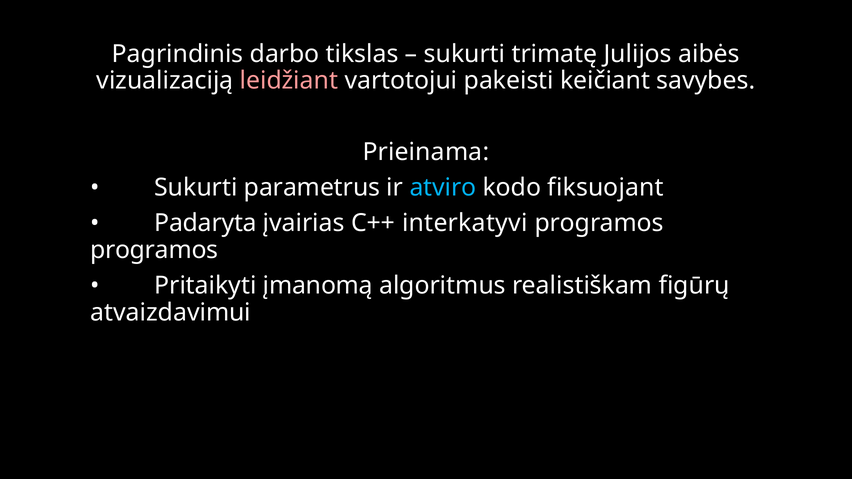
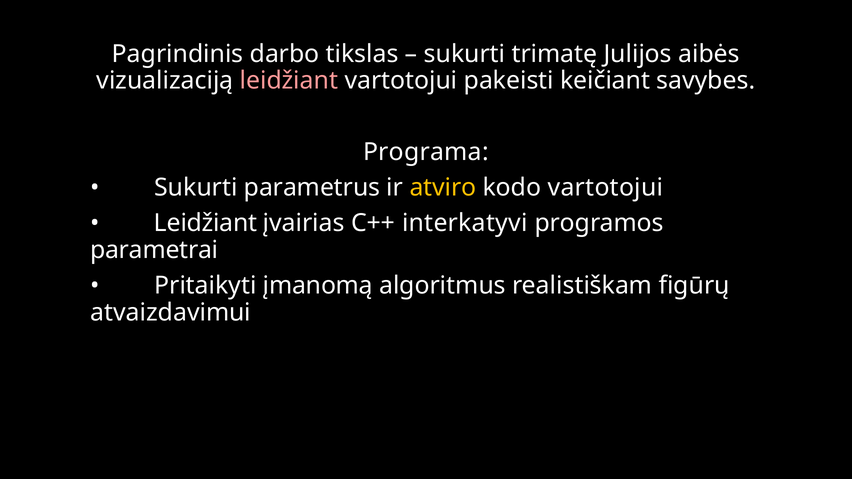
Prieinama: Prieinama -> Programa
atviro colour: light blue -> yellow
kodo fiksuojant: fiksuojant -> vartotojui
Padaryta at (206, 223): Padaryta -> Leidžiant
programos at (154, 250): programos -> parametrai
